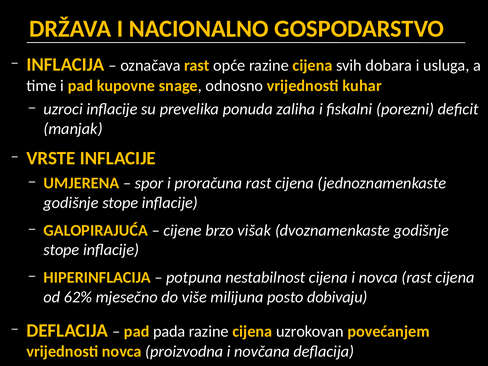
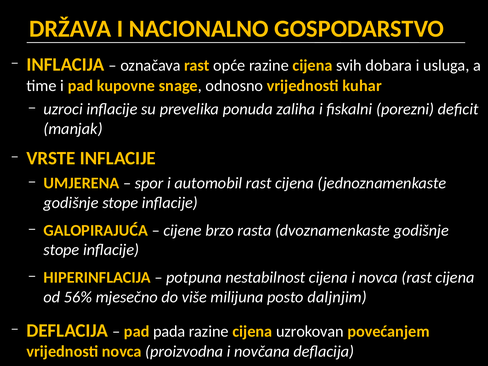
proračuna: proračuna -> automobil
višak: višak -> rasta
62%: 62% -> 56%
dobivaju: dobivaju -> daljnjim
